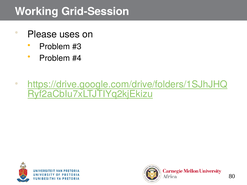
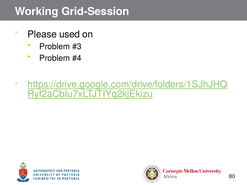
uses: uses -> used
